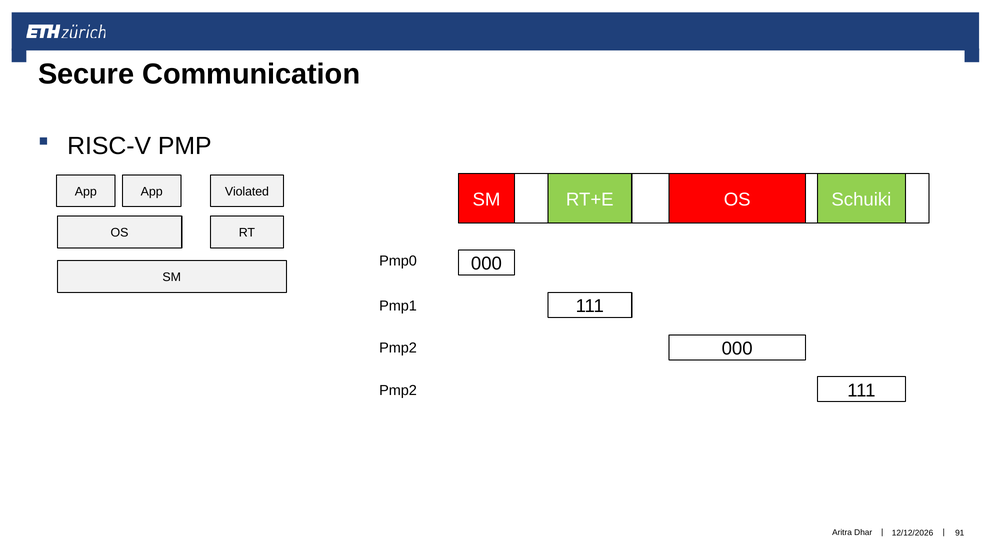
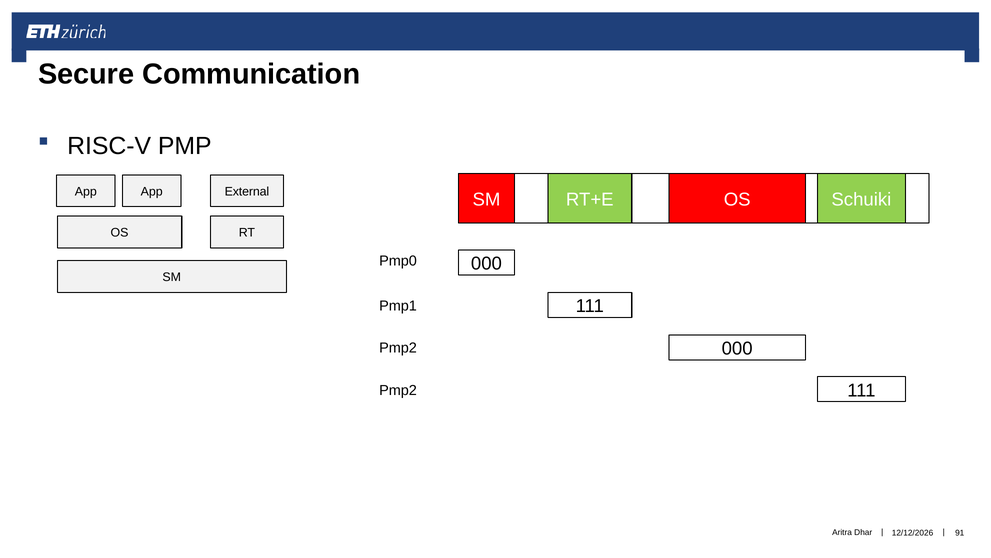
Violated: Violated -> External
